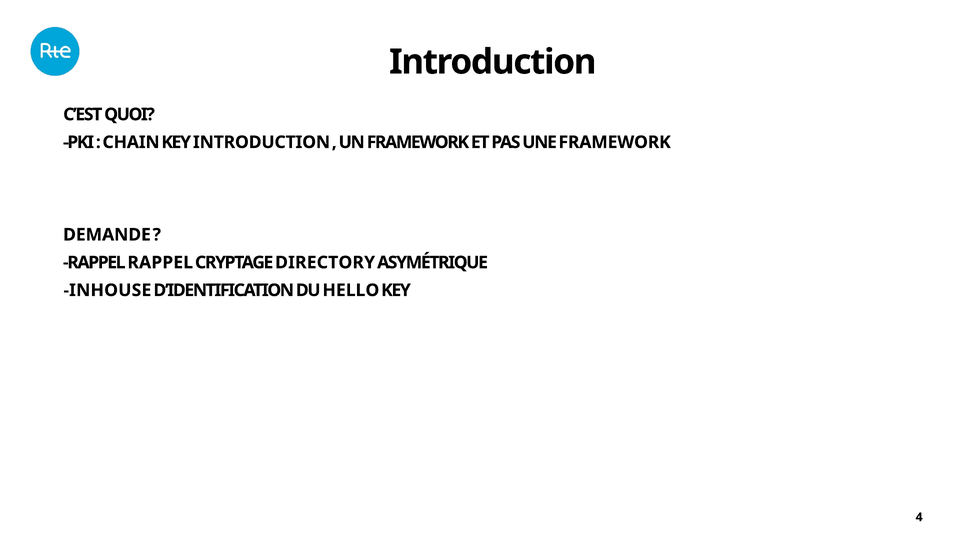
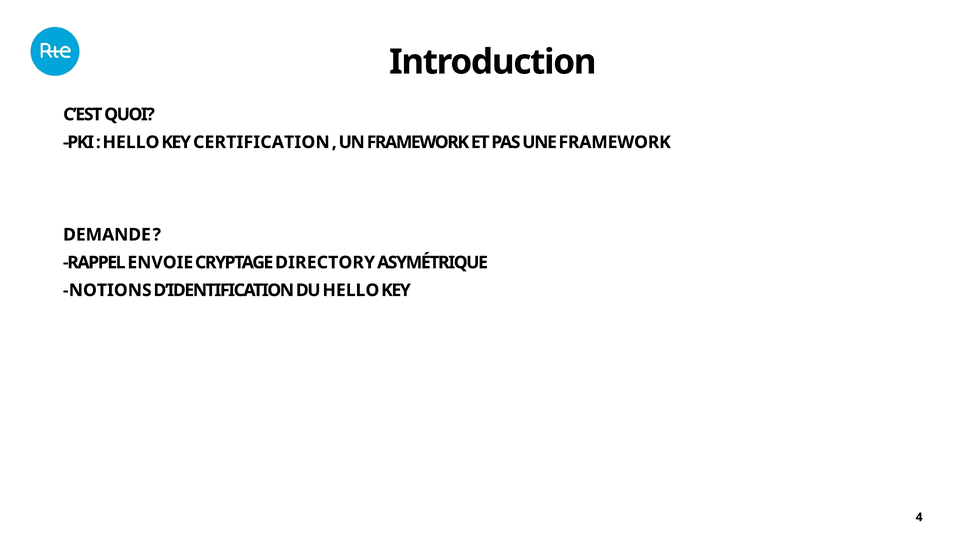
CHAIN at (131, 142): CHAIN -> HELLO
KEY INTRODUCTION: INTRODUCTION -> CERTIFICATION
RAPPEL RAPPEL: RAPPEL -> ENVOIE
INHOUSE: INHOUSE -> NOTIONS
